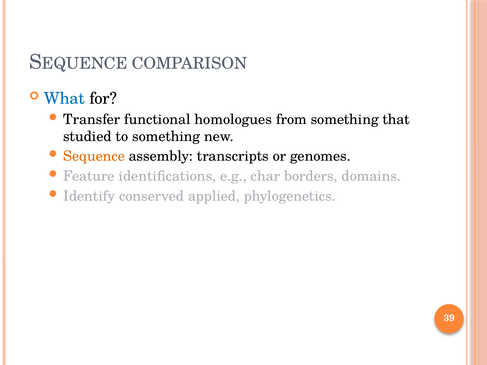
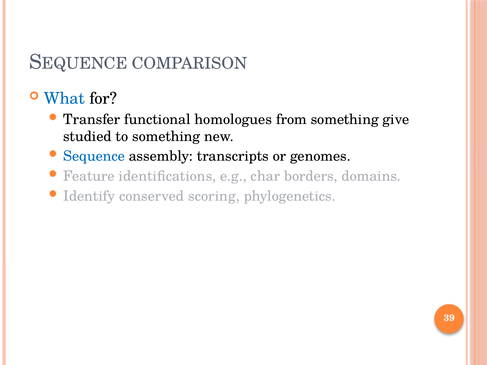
that: that -> give
Sequence colour: orange -> blue
applied: applied -> scoring
